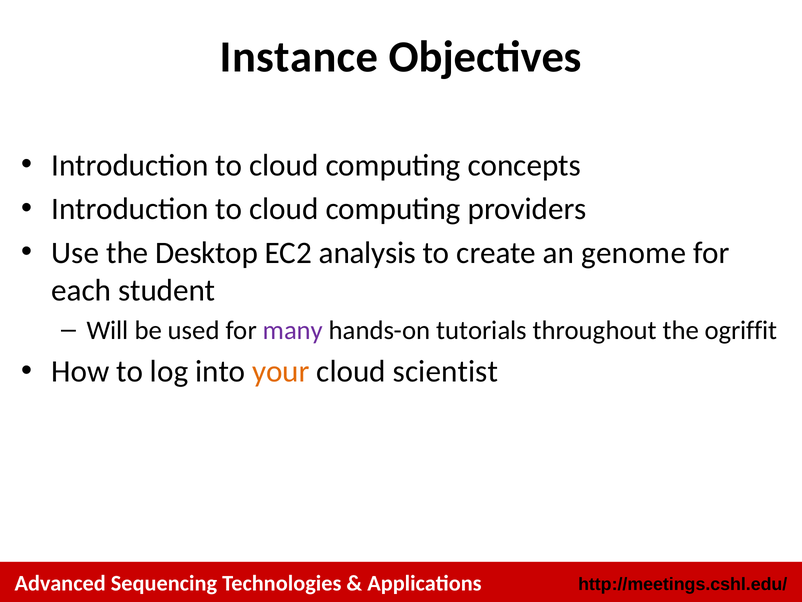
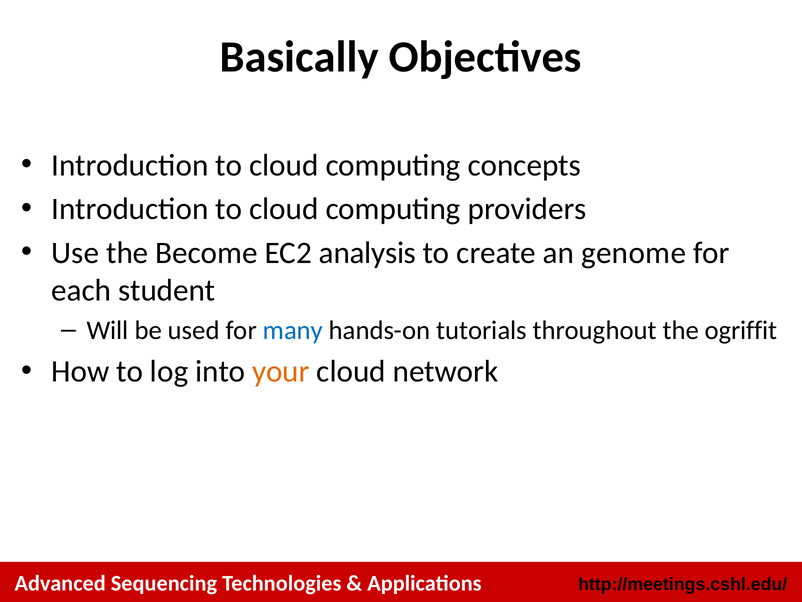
Instance: Instance -> Basically
Desktop: Desktop -> Become
many colour: purple -> blue
scientist: scientist -> network
